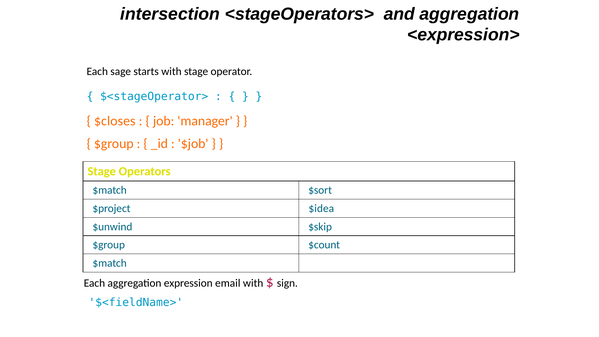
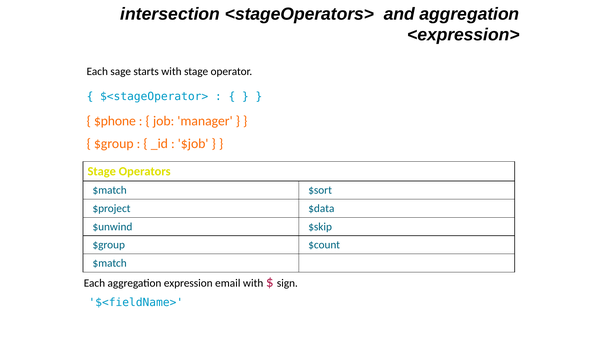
$closes: $closes -> $phone
$idea: $idea -> $data
